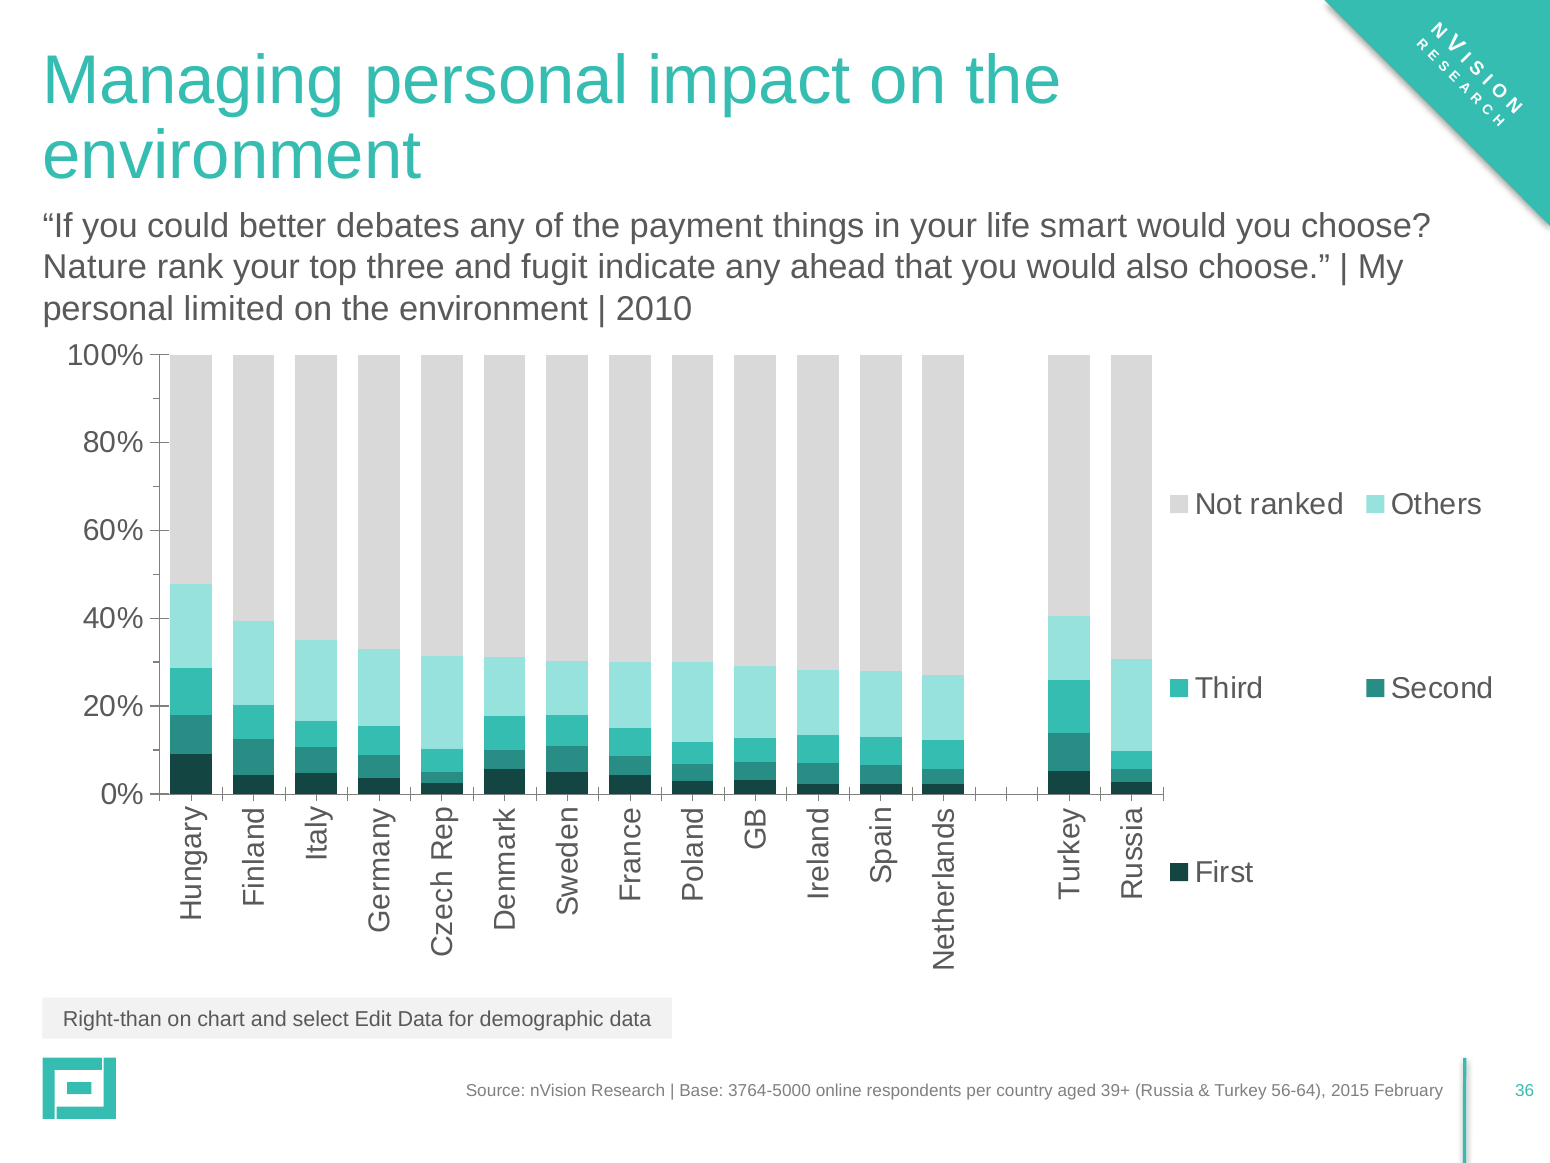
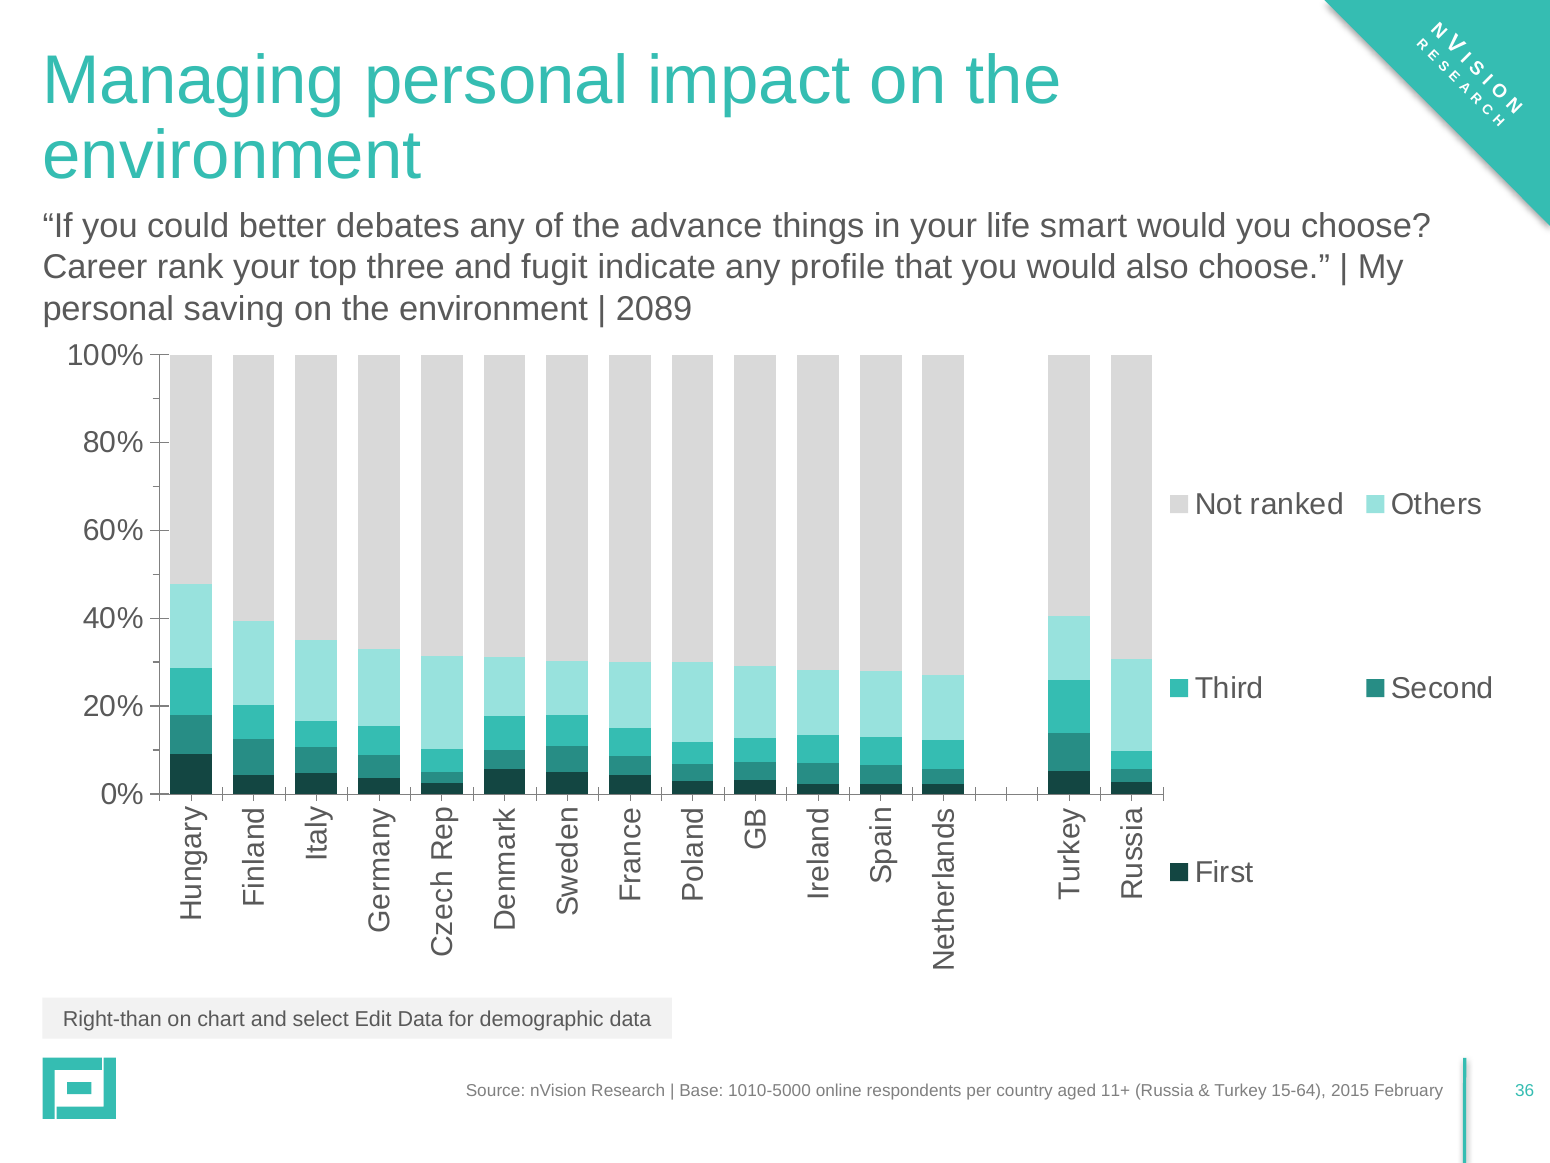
payment: payment -> advance
Nature: Nature -> Career
ahead: ahead -> profile
limited: limited -> saving
2010: 2010 -> 2089
3764-5000: 3764-5000 -> 1010-5000
39+: 39+ -> 11+
56-64: 56-64 -> 15-64
